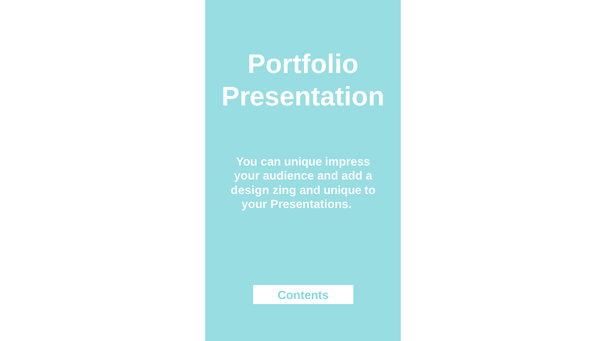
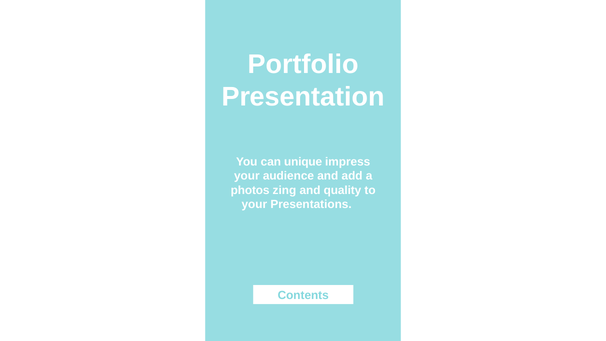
design: design -> photos
and unique: unique -> quality
